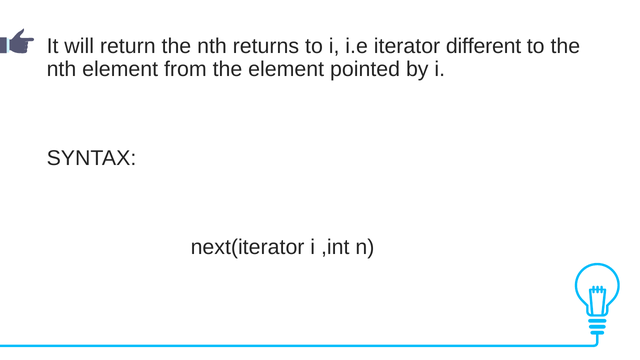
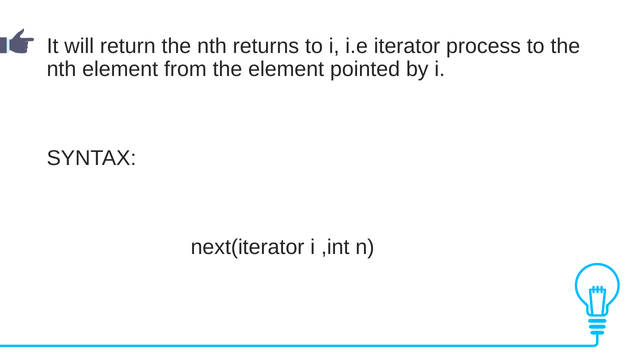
different: different -> process
